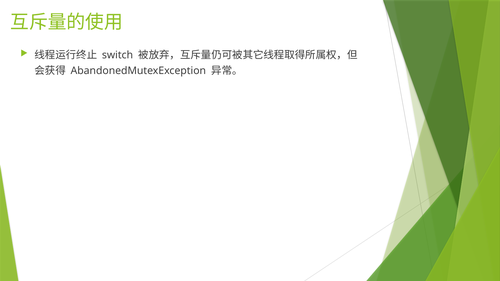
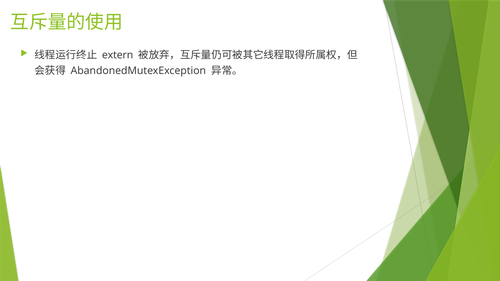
switch: switch -> extern
